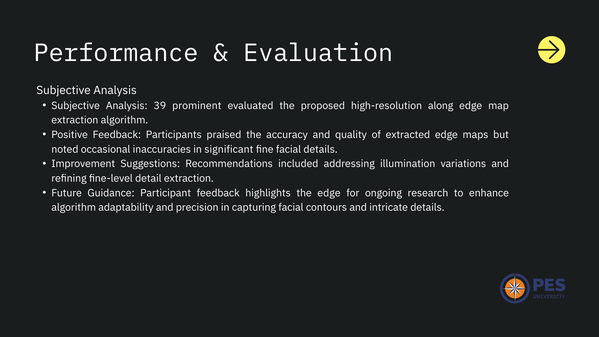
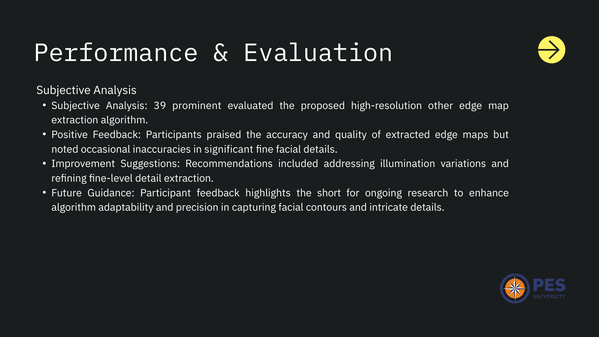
along: along -> other
the edge: edge -> short
